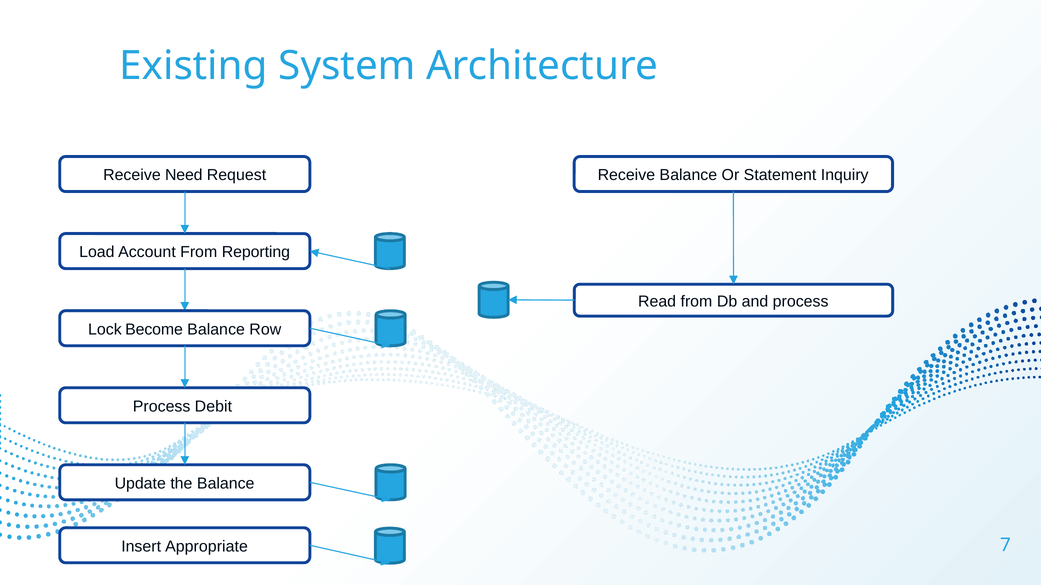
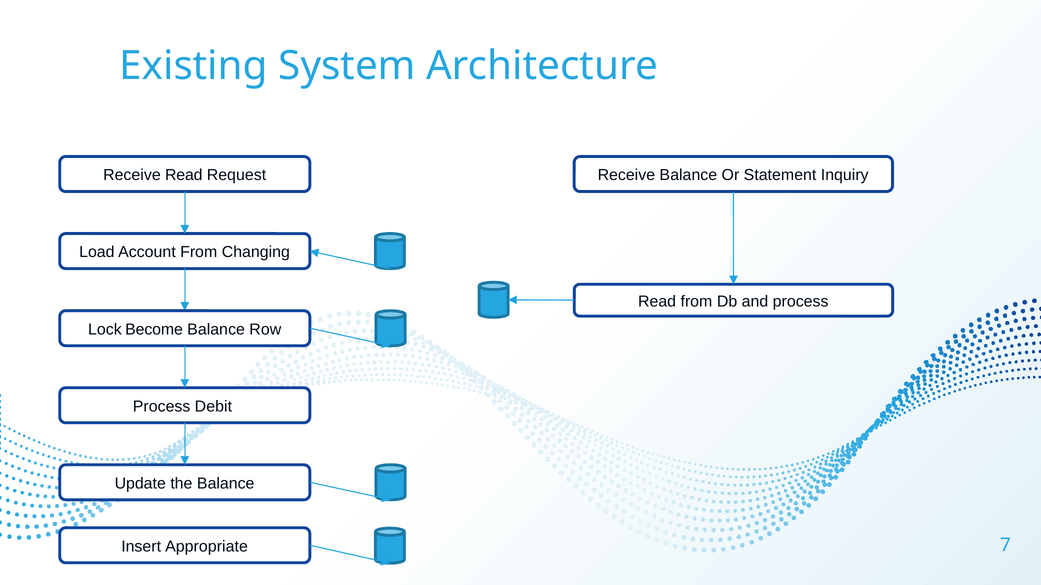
Receive Need: Need -> Read
Reporting: Reporting -> Changing
